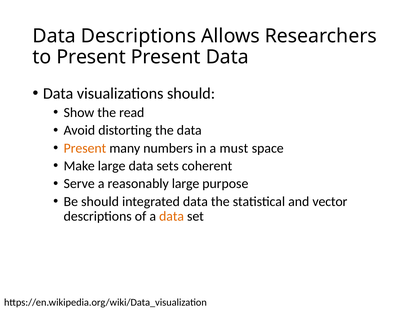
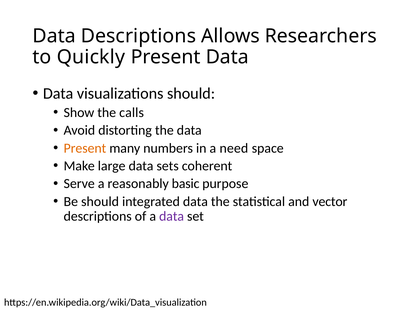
to Present: Present -> Quickly
read: read -> calls
must: must -> need
reasonably large: large -> basic
data at (172, 216) colour: orange -> purple
